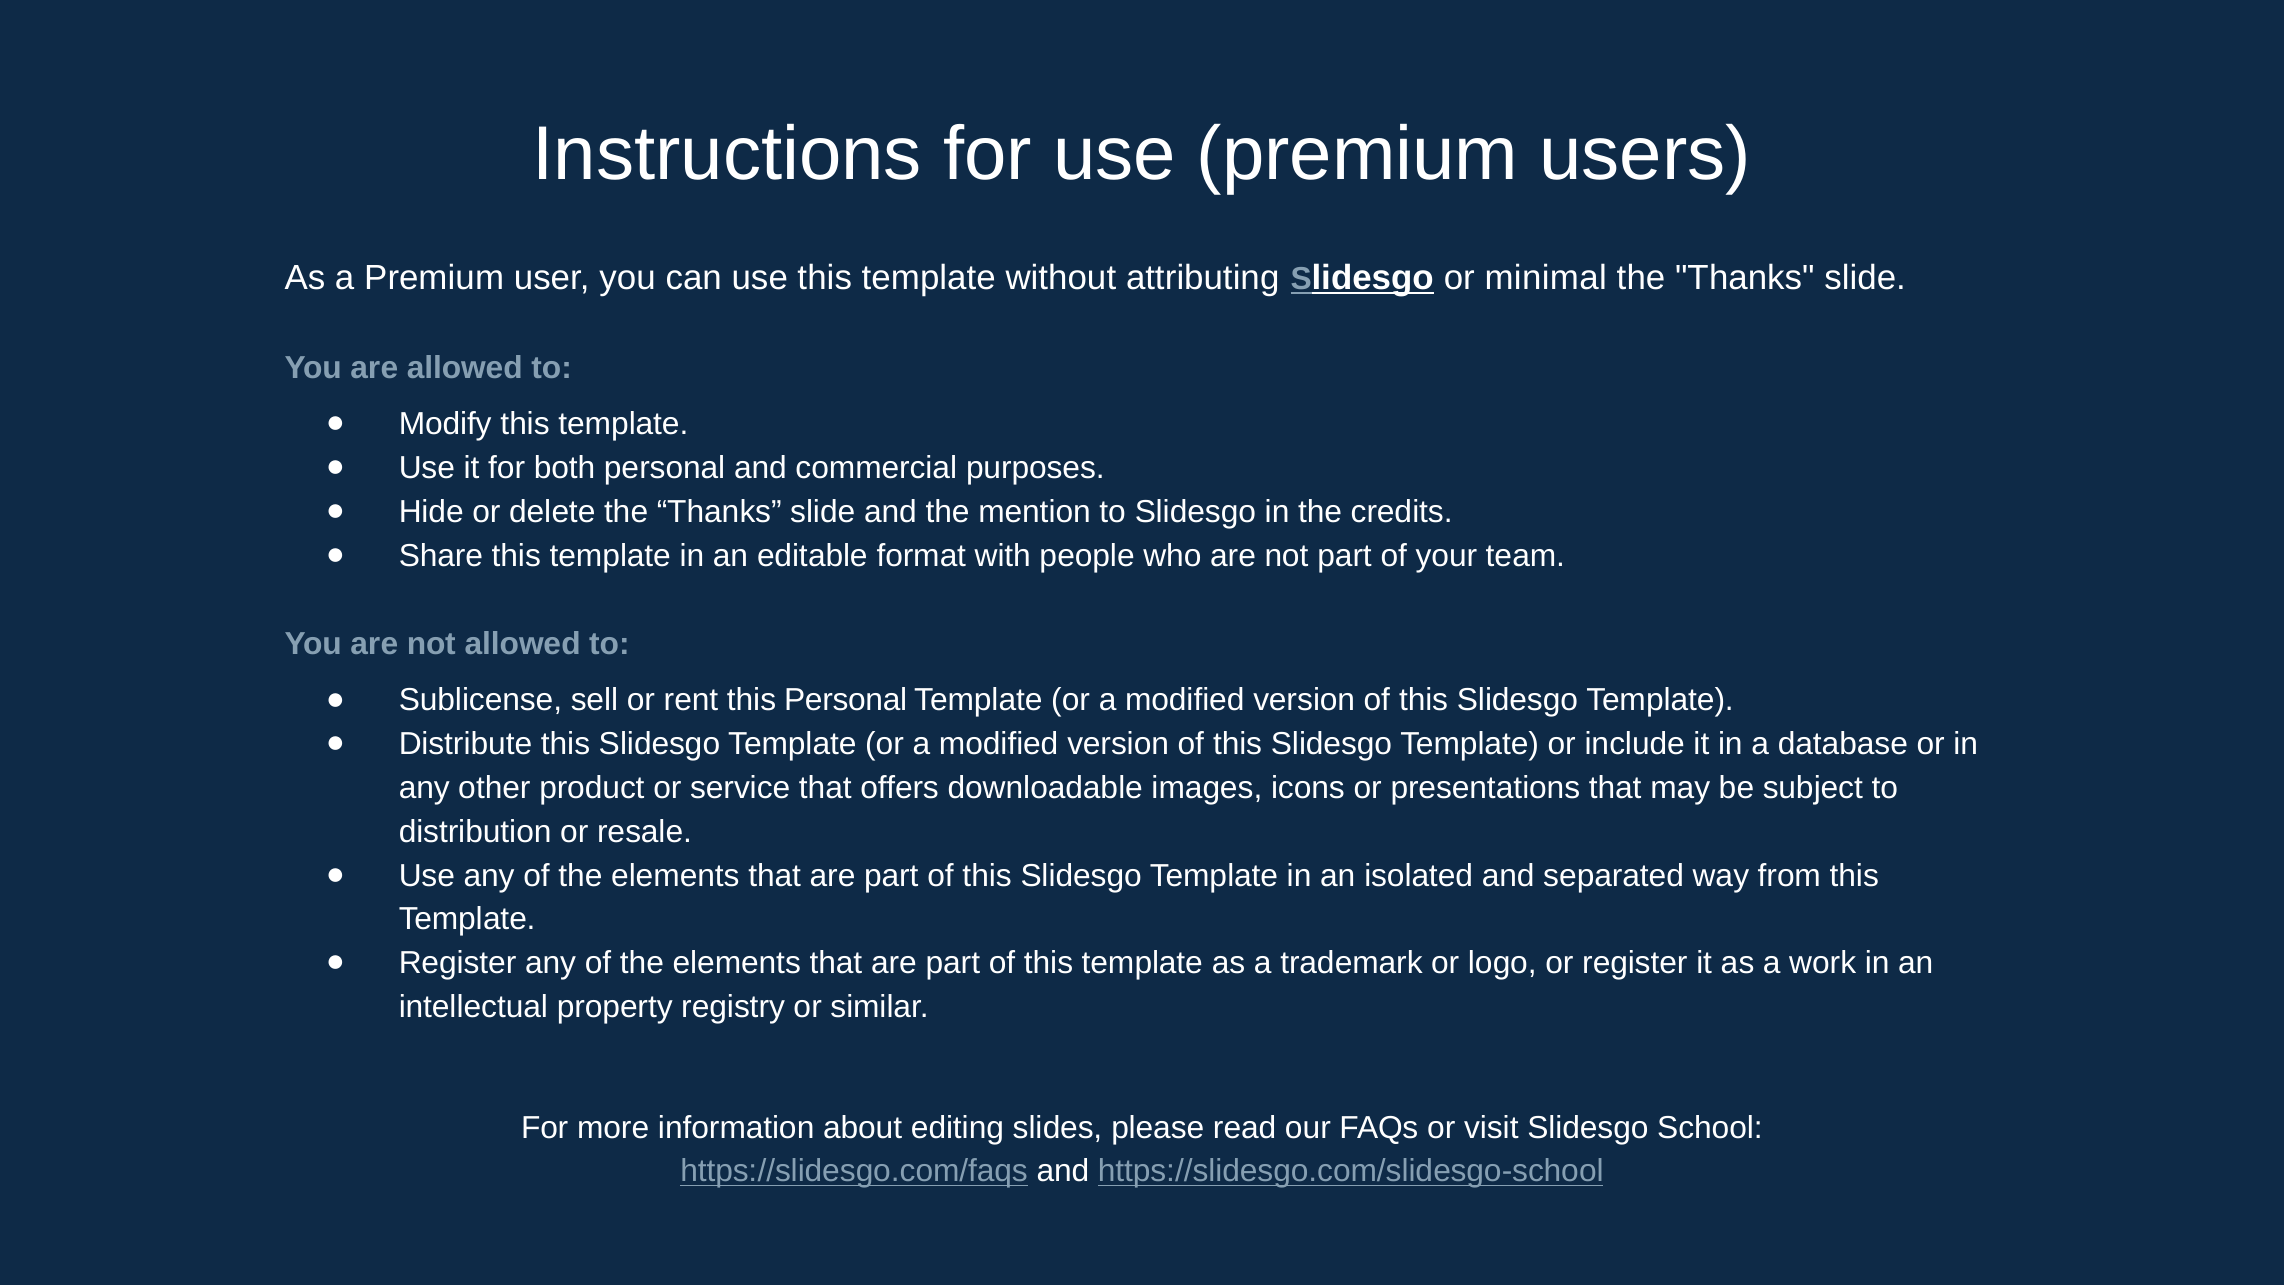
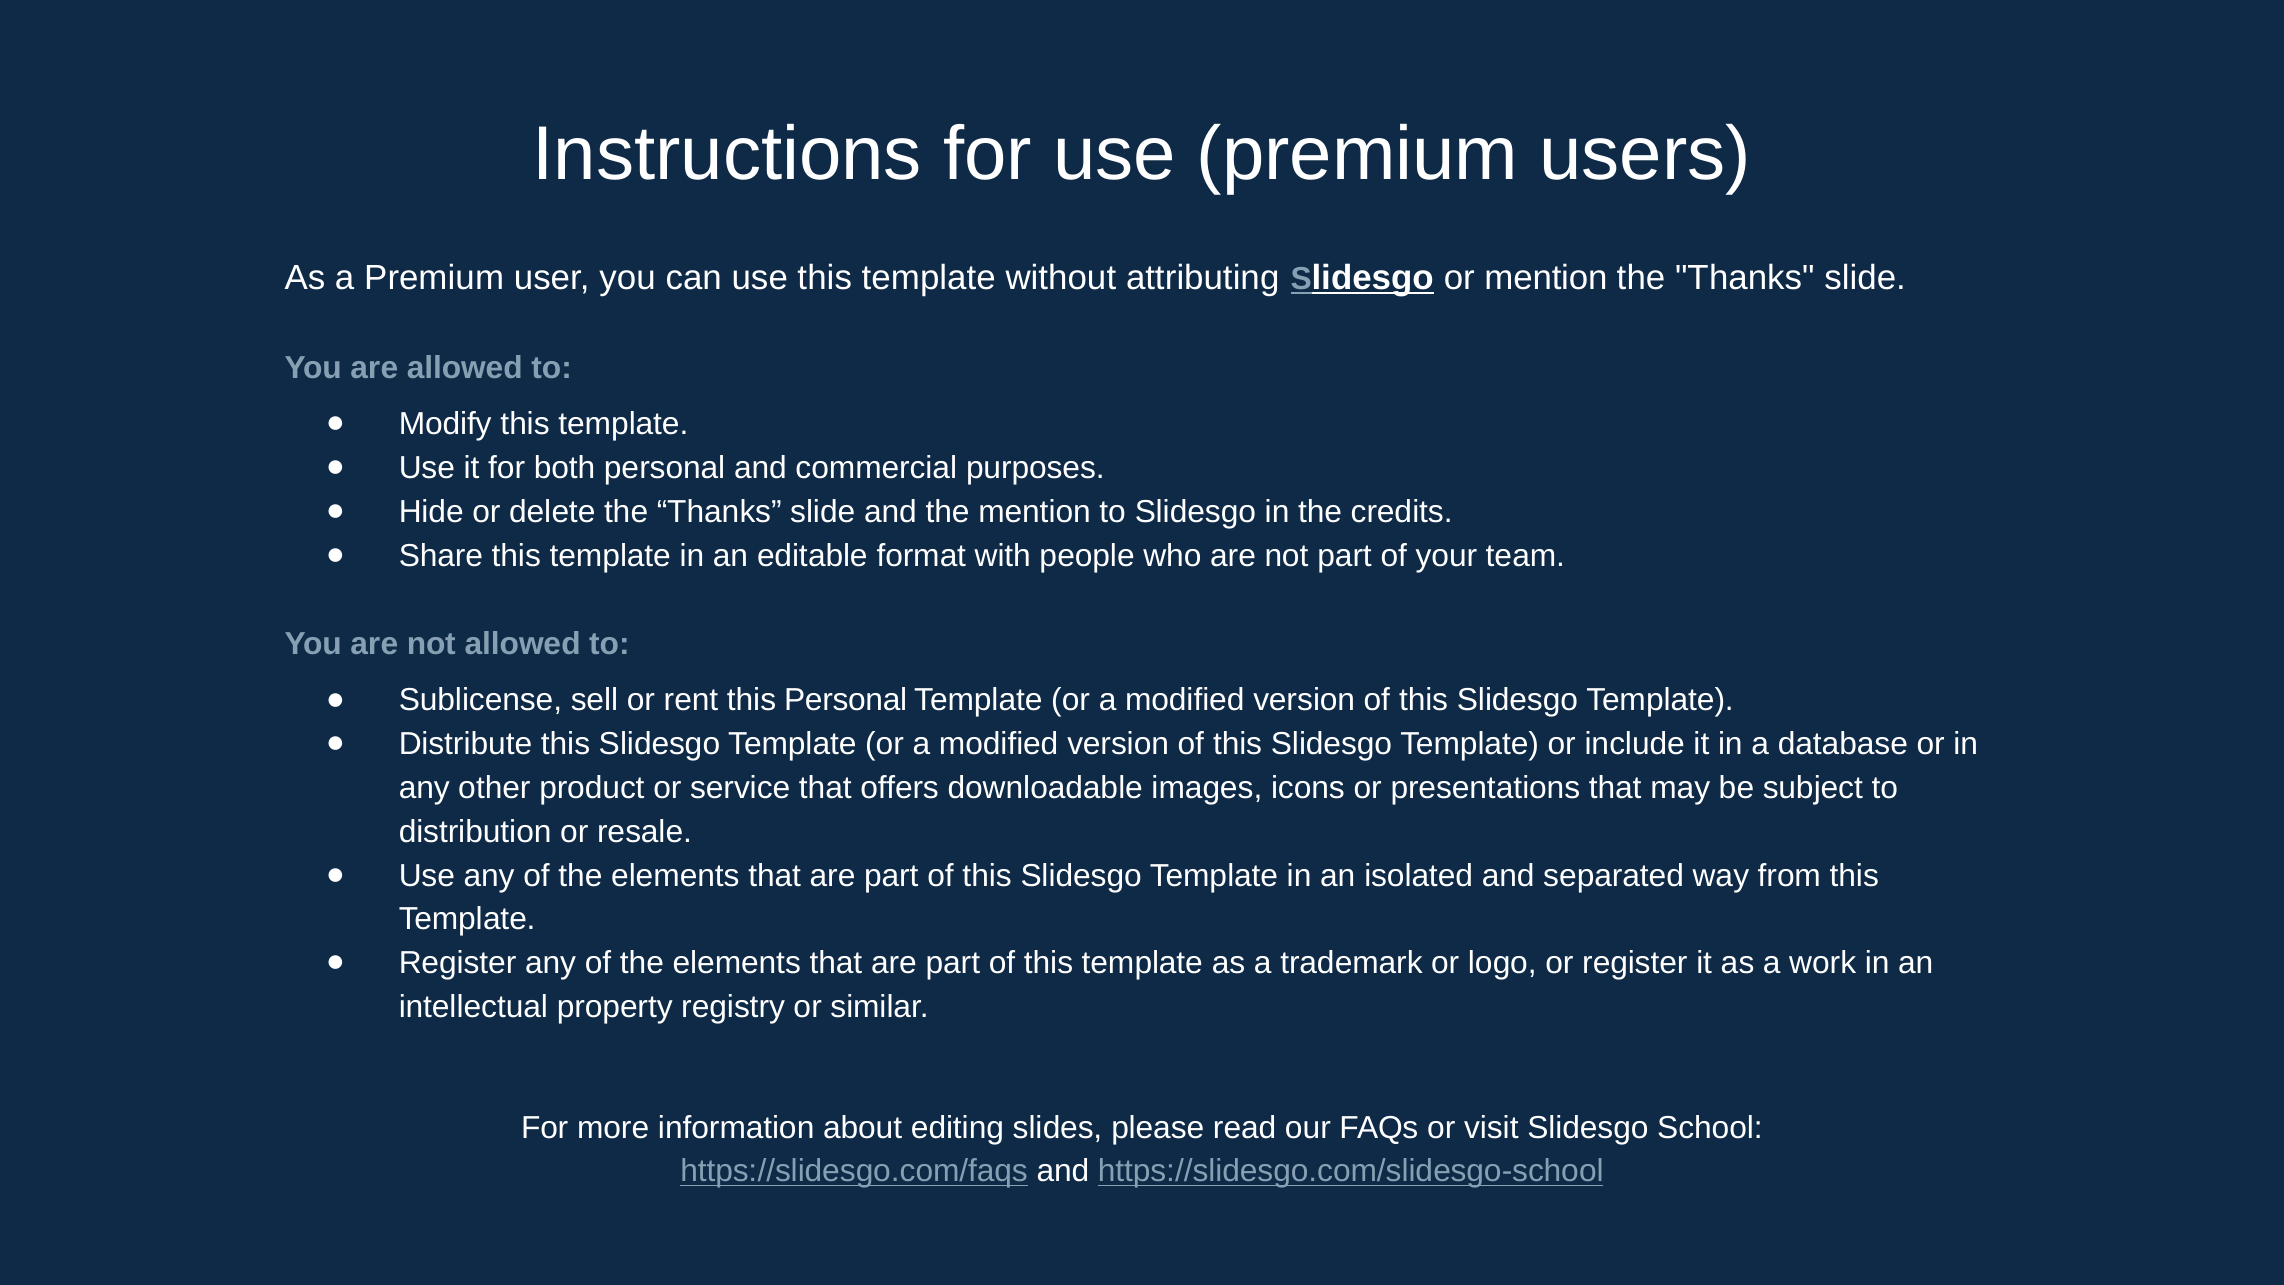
or minimal: minimal -> mention
